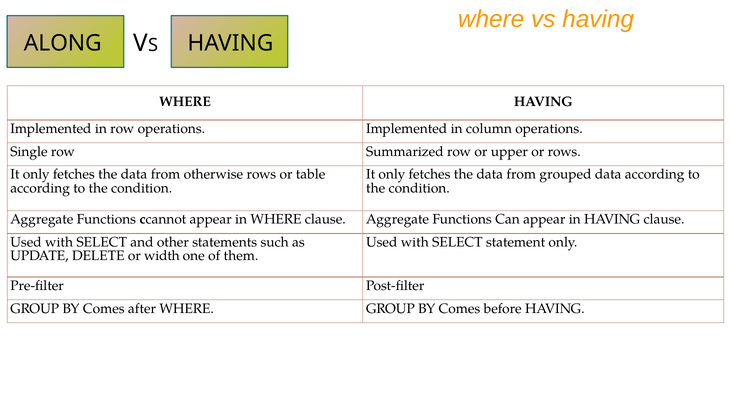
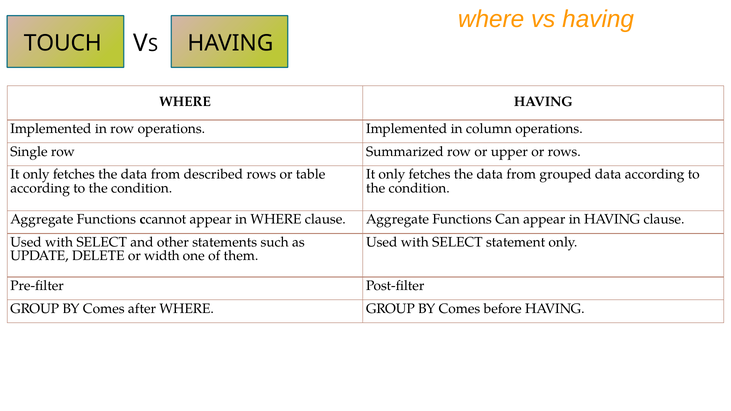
ALONG: ALONG -> TOUCH
otherwise: otherwise -> described
